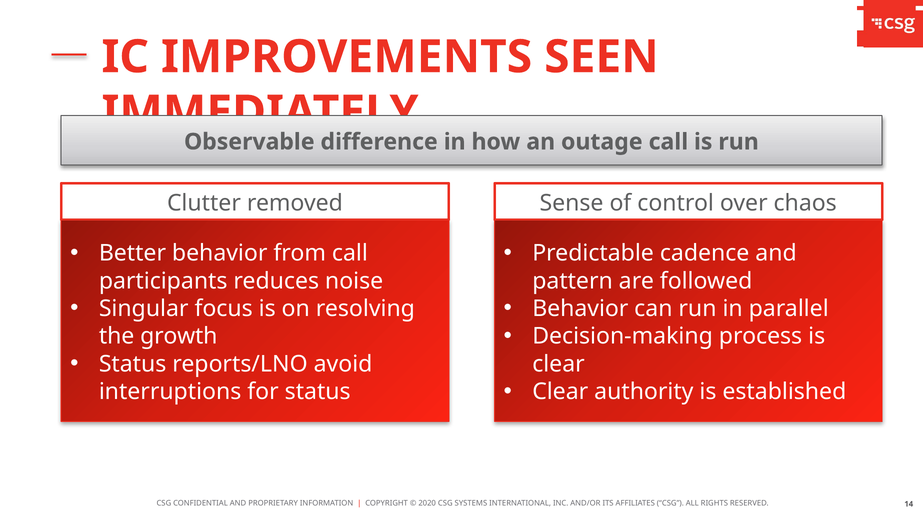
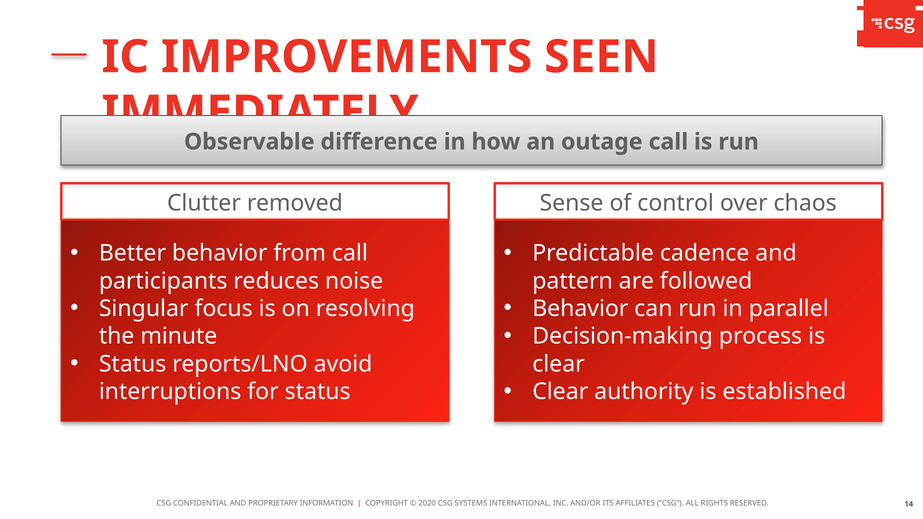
growth: growth -> minute
